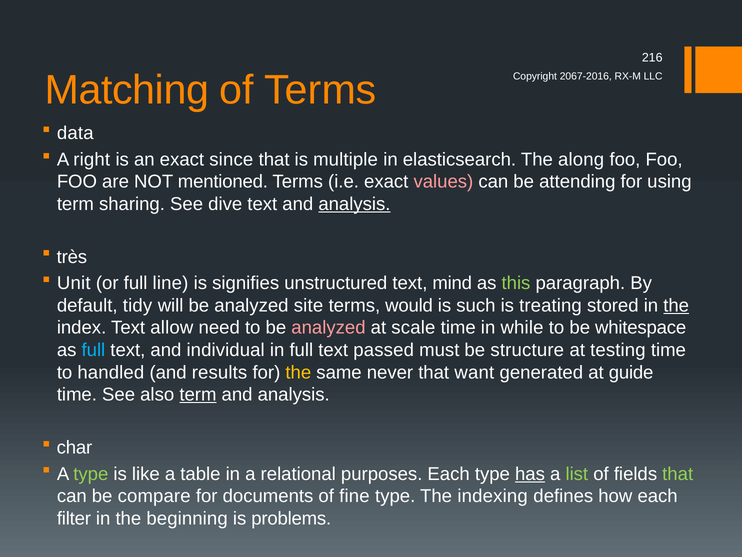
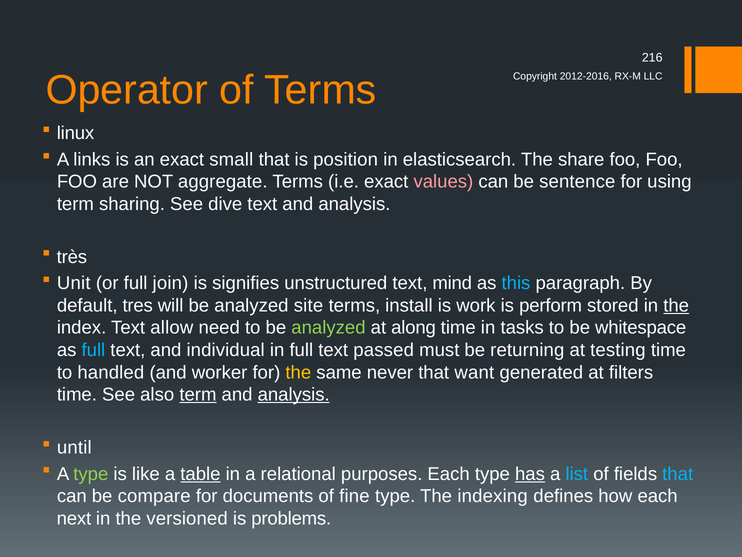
Matching: Matching -> Operator
2067-2016: 2067-2016 -> 2012-2016
data: data -> linux
right: right -> links
since: since -> small
multiple: multiple -> position
along: along -> share
mentioned: mentioned -> aggregate
attending: attending -> sentence
analysis at (354, 204) underline: present -> none
line: line -> join
this colour: light green -> light blue
tidy: tidy -> tres
would: would -> install
such: such -> work
treating: treating -> perform
analyzed at (328, 328) colour: pink -> light green
scale: scale -> along
while: while -> tasks
structure: structure -> returning
results: results -> worker
guide: guide -> filters
analysis at (294, 394) underline: none -> present
char: char -> until
table underline: none -> present
list colour: light green -> light blue
that at (678, 473) colour: light green -> light blue
filter: filter -> next
beginning: beginning -> versioned
